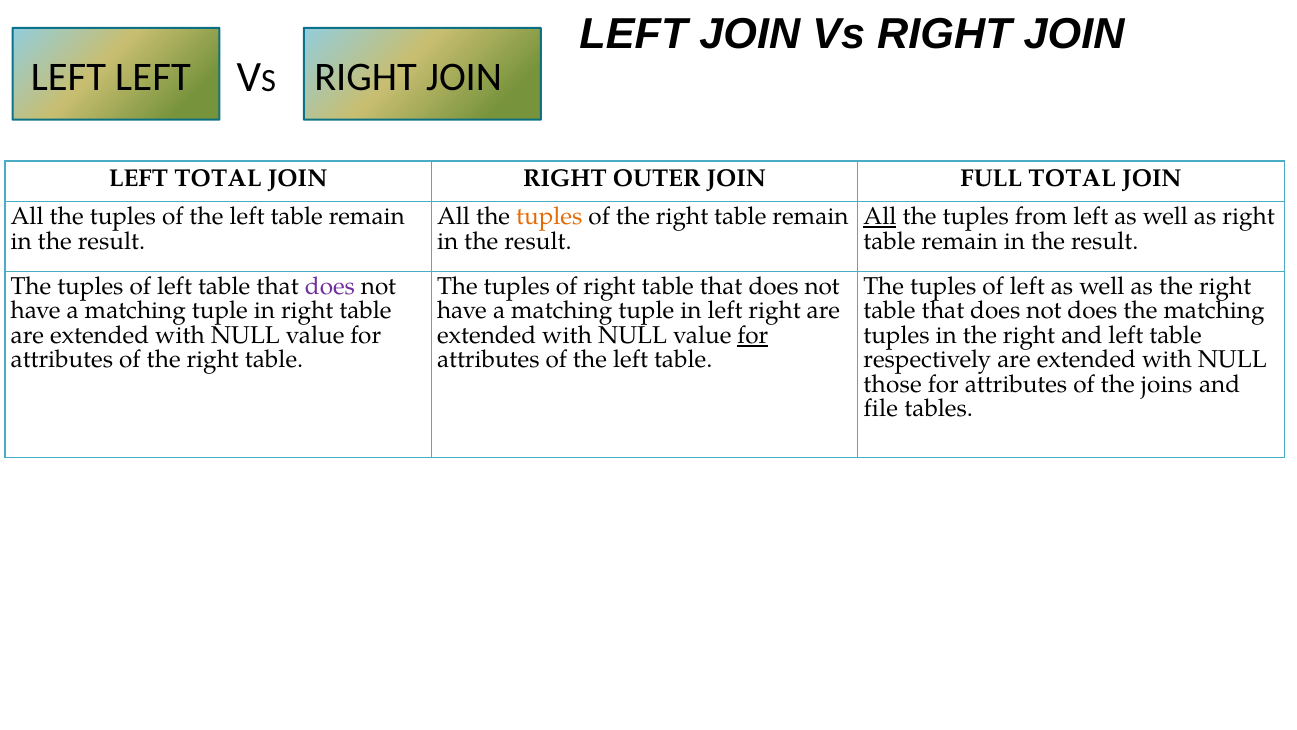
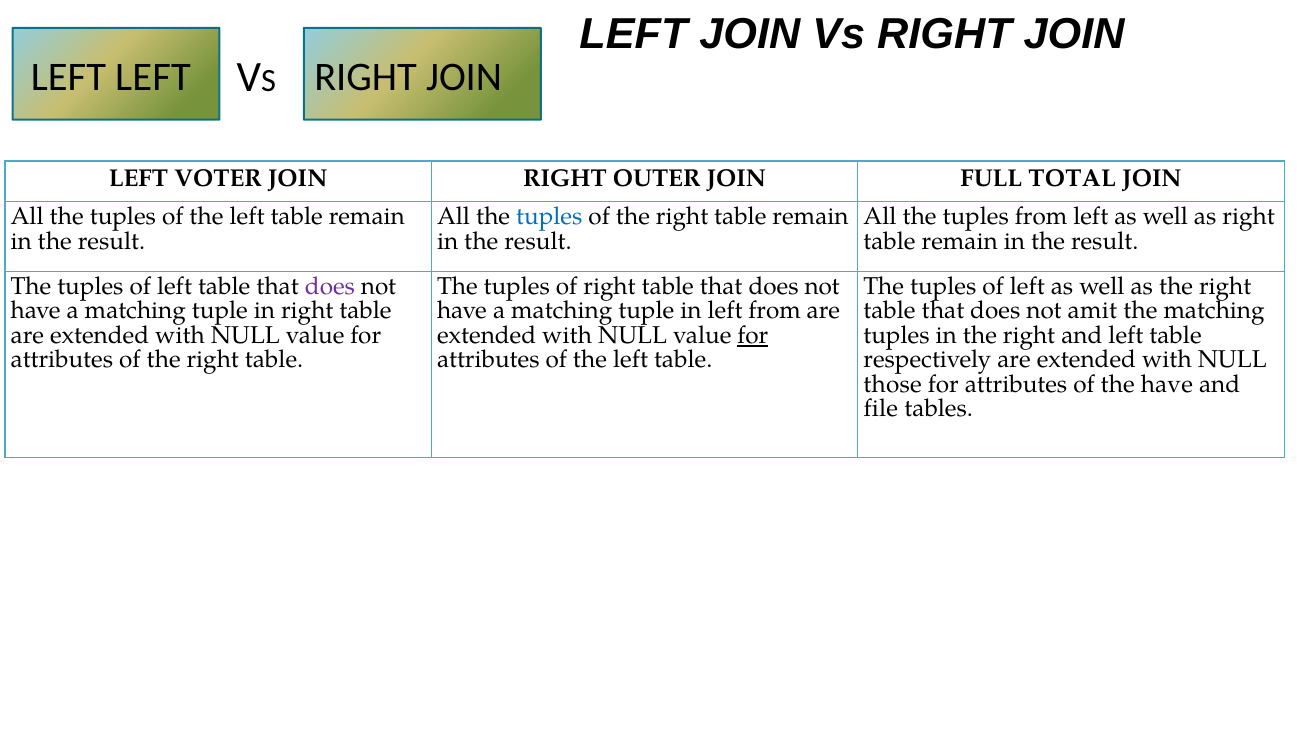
LEFT TOTAL: TOTAL -> VOTER
tuples at (549, 217) colour: orange -> blue
All at (880, 217) underline: present -> none
in left right: right -> from
not does: does -> amit
the joins: joins -> have
